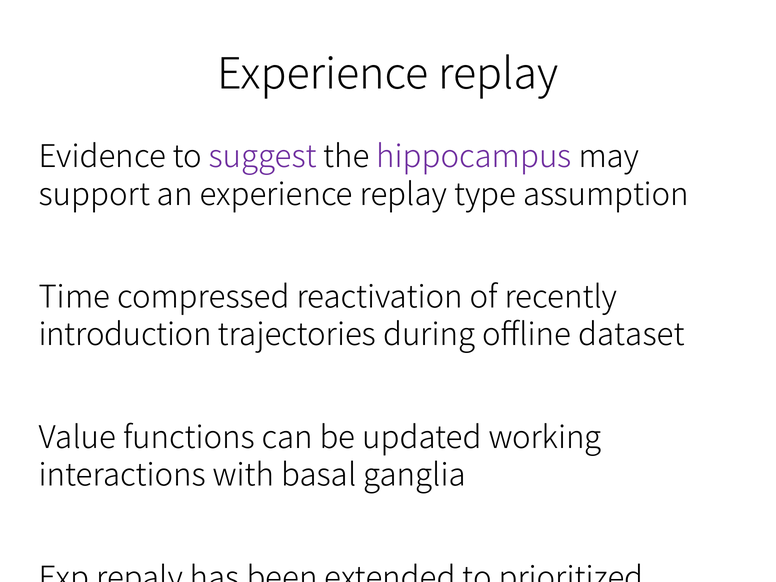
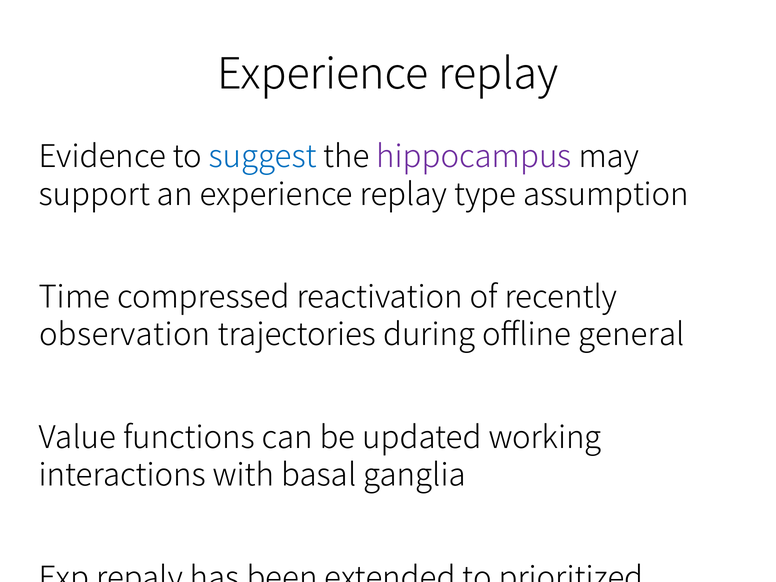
suggest colour: purple -> blue
introduction: introduction -> observation
dataset: dataset -> general
